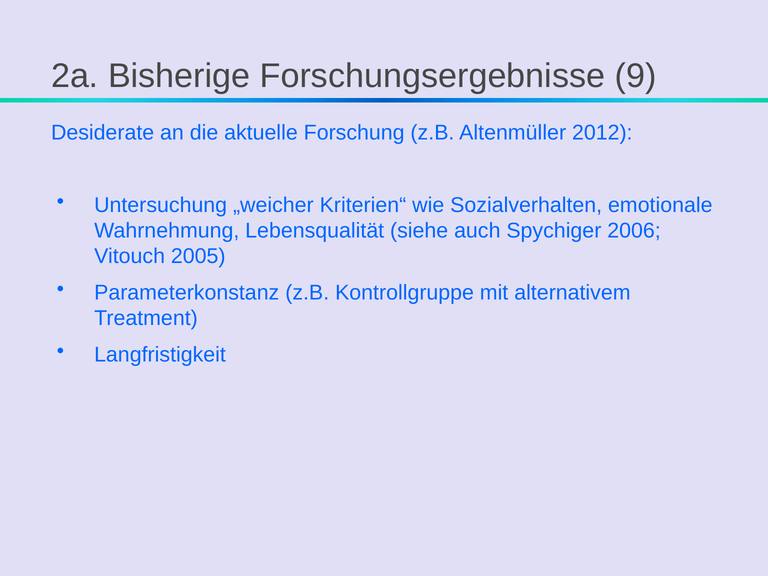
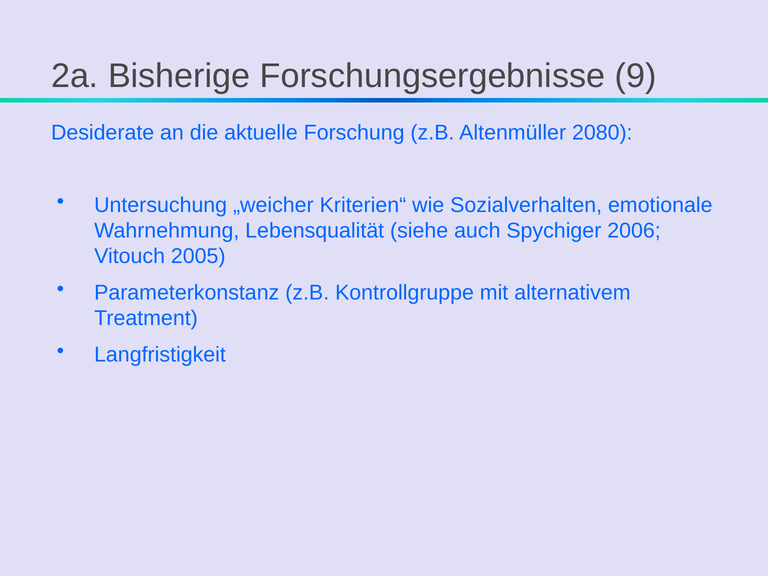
2012: 2012 -> 2080
